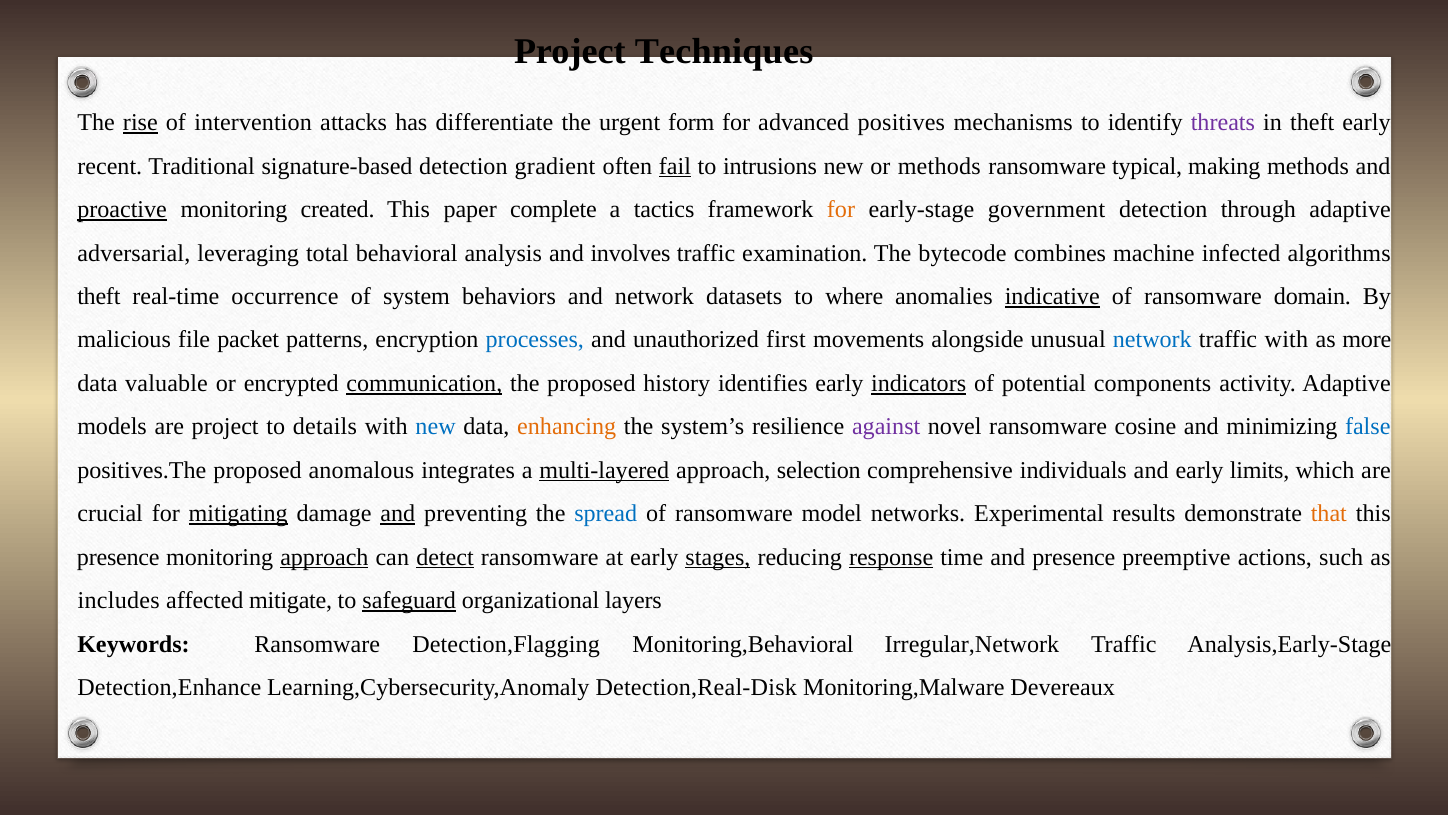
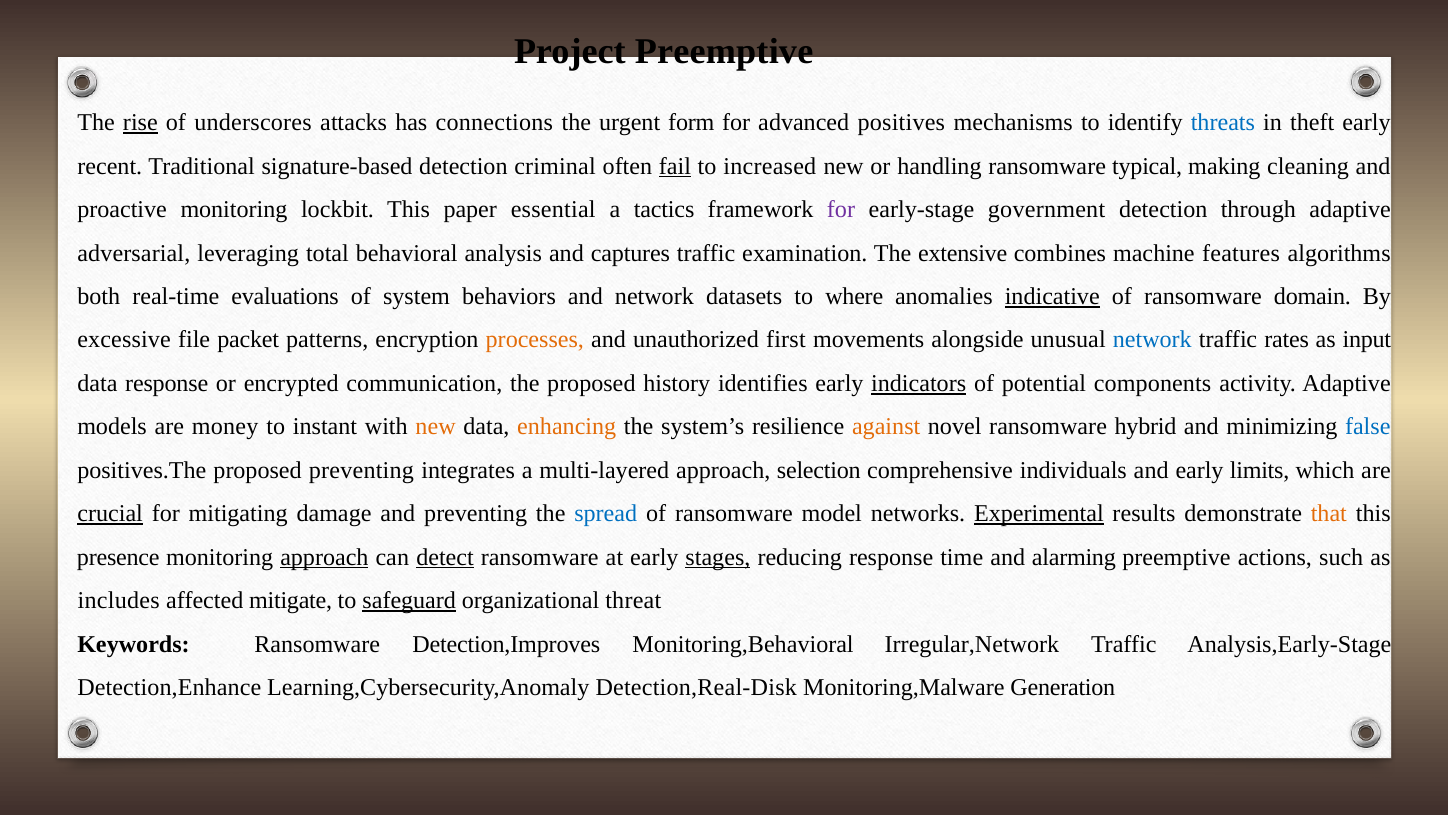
Project Techniques: Techniques -> Preemptive
intervention: intervention -> underscores
differentiate: differentiate -> connections
threats colour: purple -> blue
gradient: gradient -> criminal
intrusions: intrusions -> increased
or methods: methods -> handling
making methods: methods -> cleaning
proactive underline: present -> none
created: created -> lockbit
complete: complete -> essential
for at (841, 209) colour: orange -> purple
involves: involves -> captures
bytecode: bytecode -> extensive
infected: infected -> features
theft at (99, 296): theft -> both
occurrence: occurrence -> evaluations
malicious: malicious -> excessive
processes colour: blue -> orange
traffic with: with -> rates
more: more -> input
data valuable: valuable -> response
communication underline: present -> none
are project: project -> money
details: details -> instant
new at (436, 427) colour: blue -> orange
against colour: purple -> orange
cosine: cosine -> hybrid
proposed anomalous: anomalous -> preventing
multi-layered underline: present -> none
crucial underline: none -> present
mitigating underline: present -> none
and at (398, 514) underline: present -> none
Experimental underline: none -> present
response at (891, 557) underline: present -> none
and presence: presence -> alarming
layers: layers -> threat
Detection,Flagging: Detection,Flagging -> Detection,Improves
Devereaux: Devereaux -> Generation
